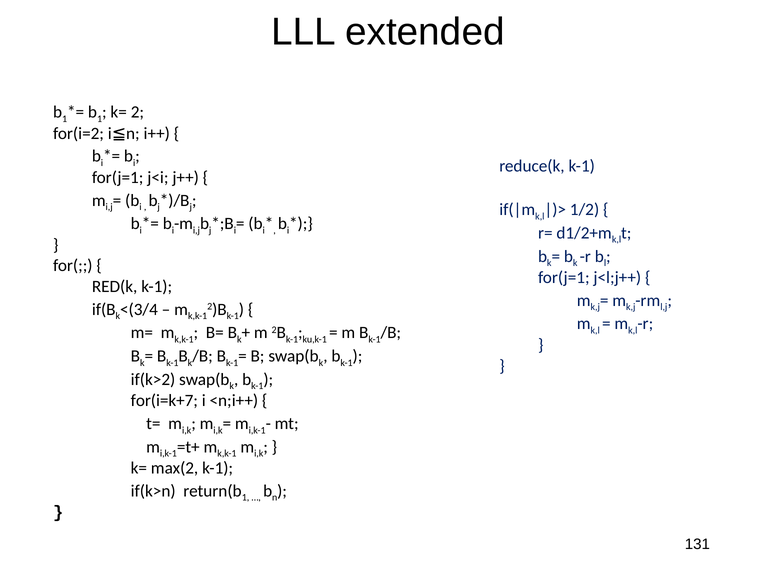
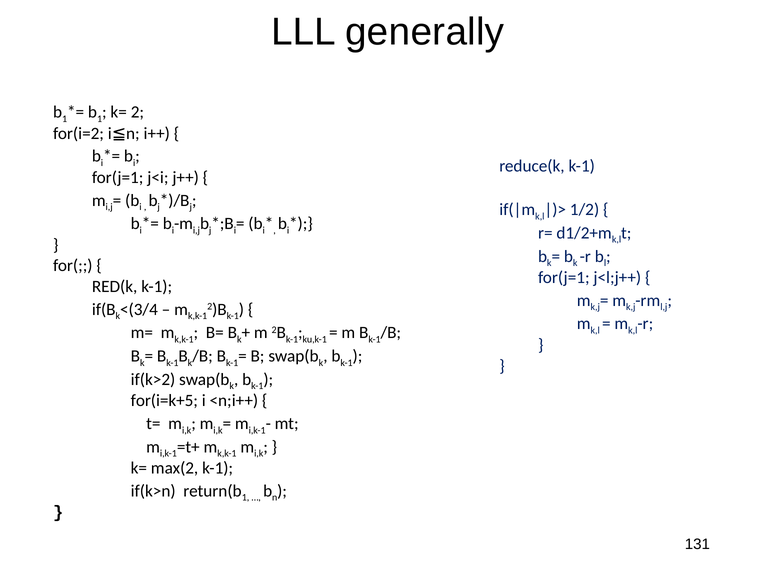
extended: extended -> generally
for(i=k+7: for(i=k+7 -> for(i=k+5
